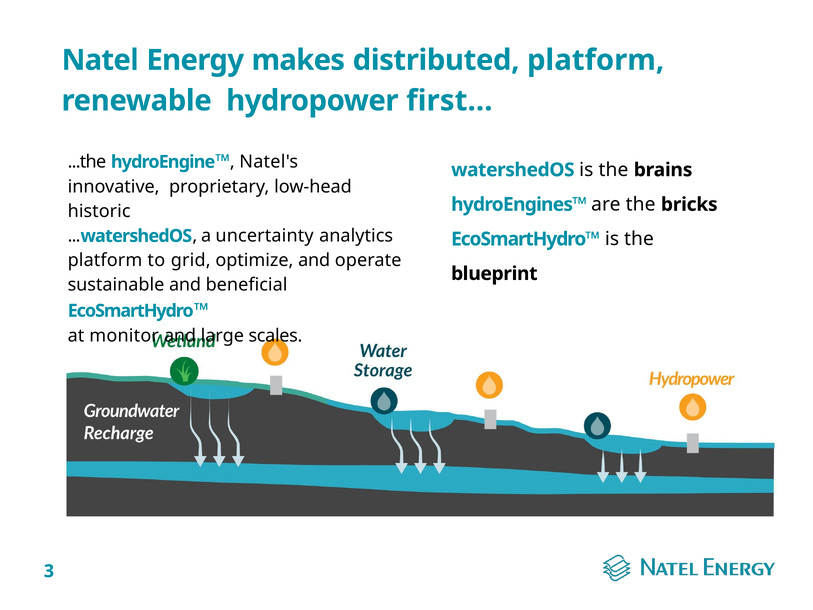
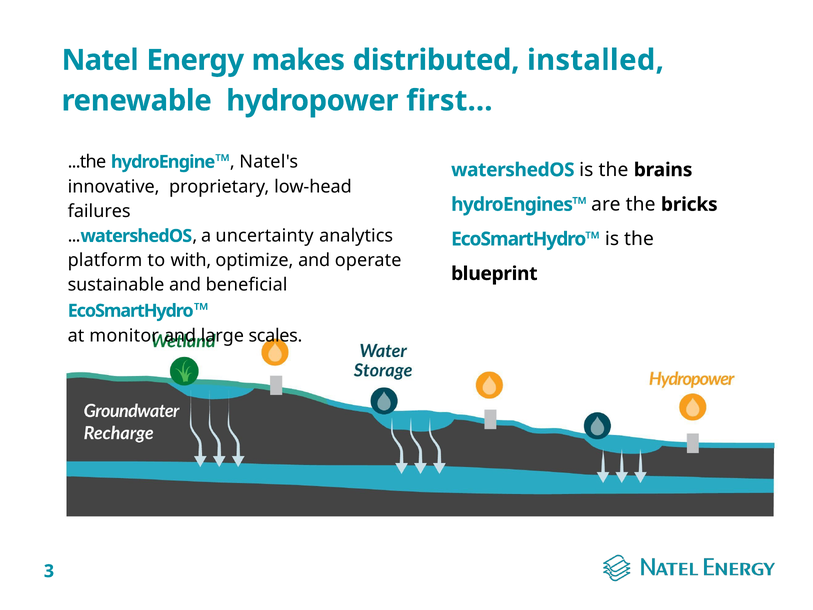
distributed platform: platform -> installed
historic: historic -> failures
grid: grid -> with
